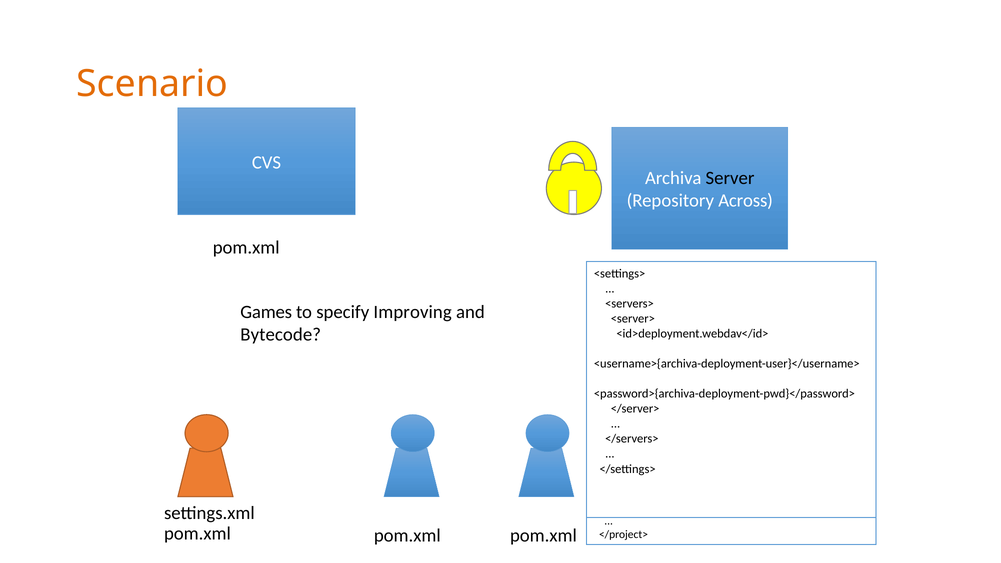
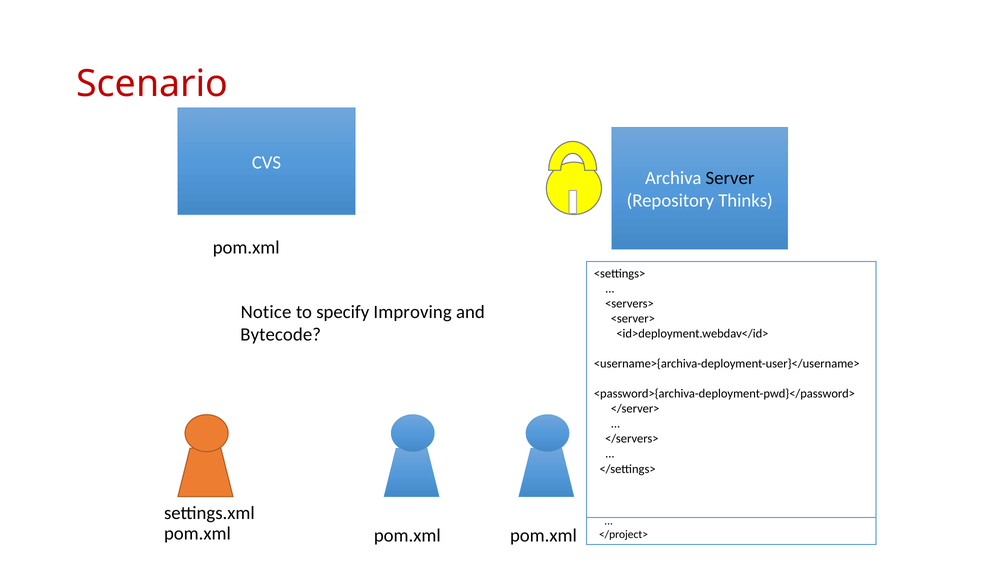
Scenario colour: orange -> red
Across: Across -> Thinks
Games: Games -> Notice
